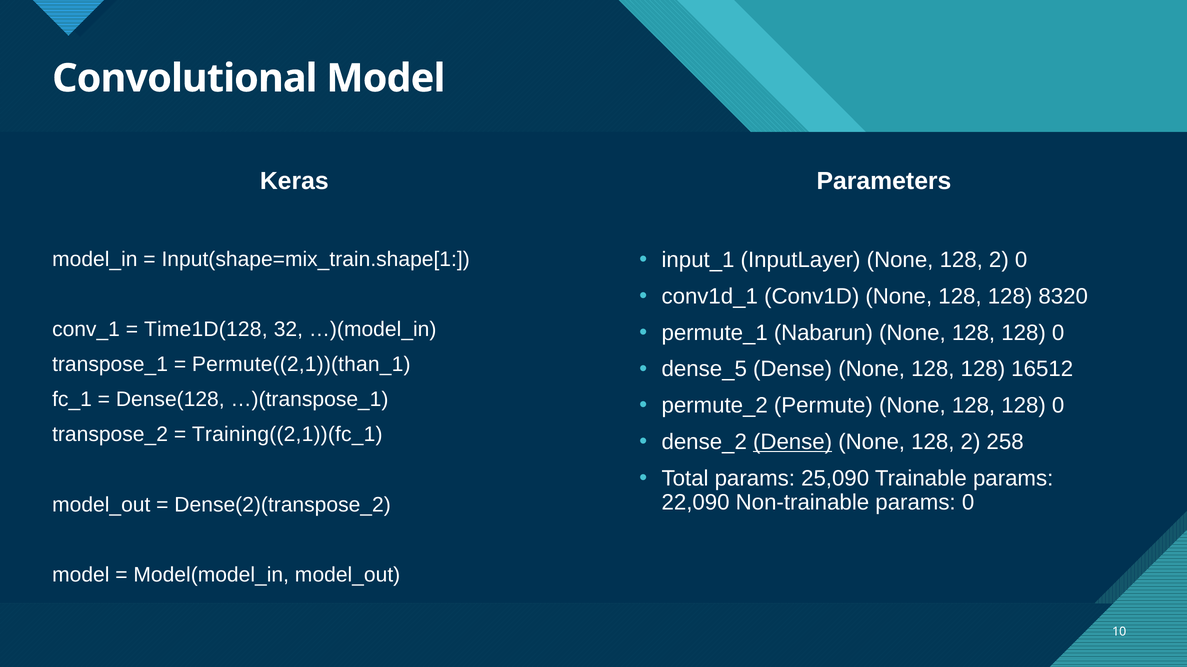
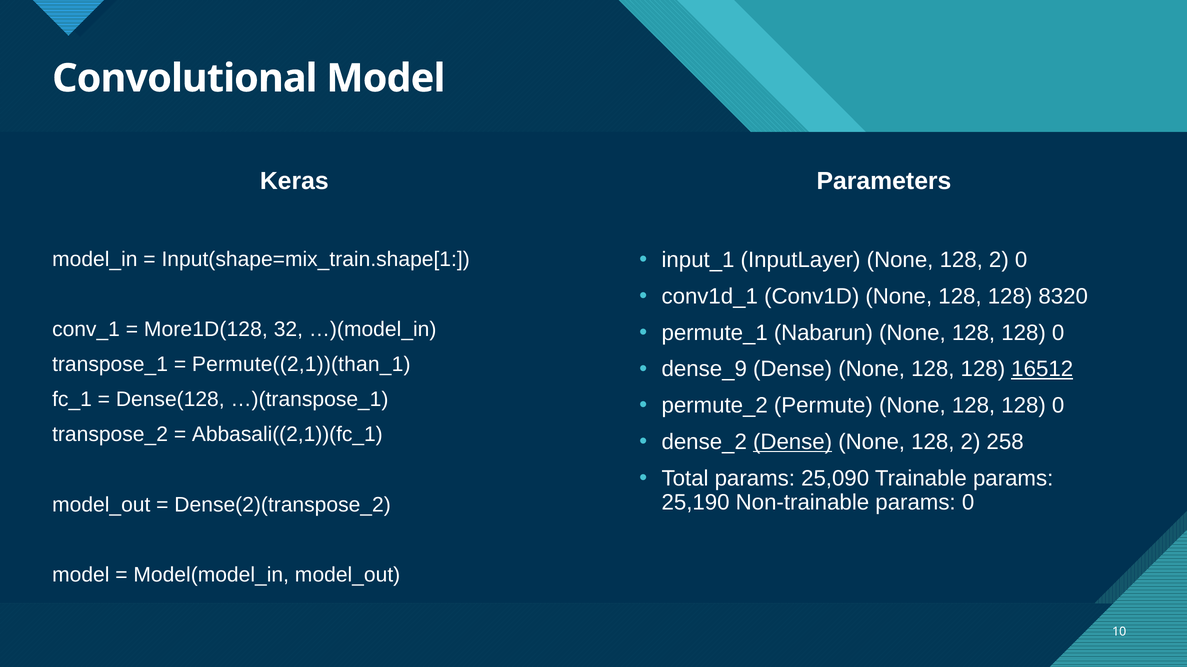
Time1D(128: Time1D(128 -> More1D(128
dense_5: dense_5 -> dense_9
16512 underline: none -> present
Training((2,1))(fc_1: Training((2,1))(fc_1 -> Abbasali((2,1))(fc_1
22,090: 22,090 -> 25,190
